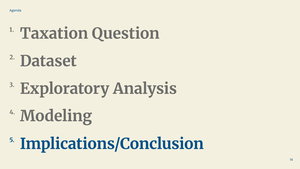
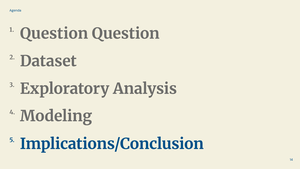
Taxation at (54, 34): Taxation -> Question
